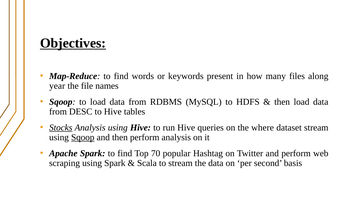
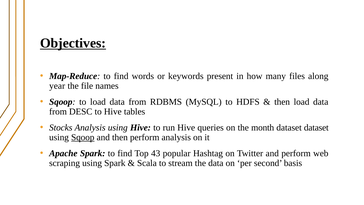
Stocks underline: present -> none
where: where -> month
dataset stream: stream -> dataset
70: 70 -> 43
